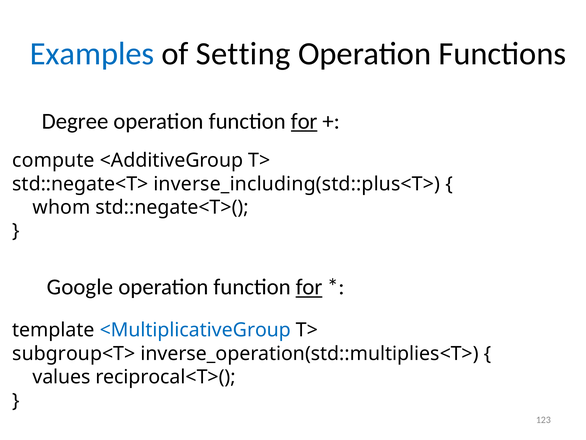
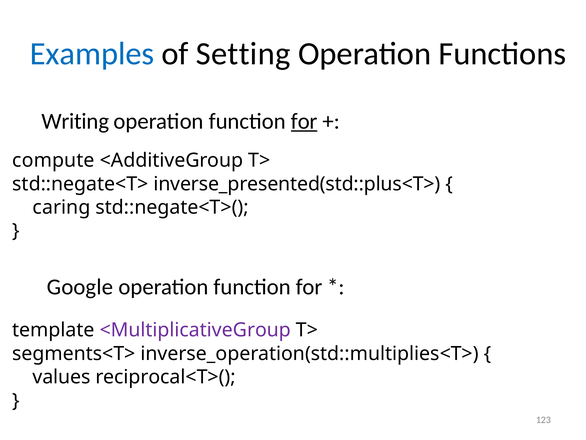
Degree: Degree -> Writing
inverse_including(std::plus<T>: inverse_including(std::plus<T> -> inverse_presented(std::plus<T>
whom: whom -> caring
for at (309, 287) underline: present -> none
<MultiplicativeGroup colour: blue -> purple
subgroup<T>: subgroup<T> -> segments<T>
